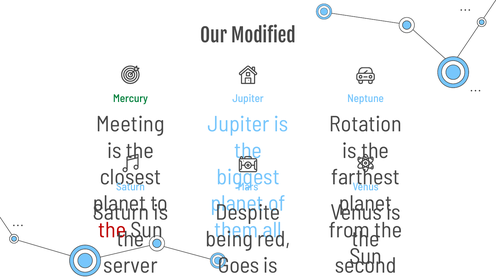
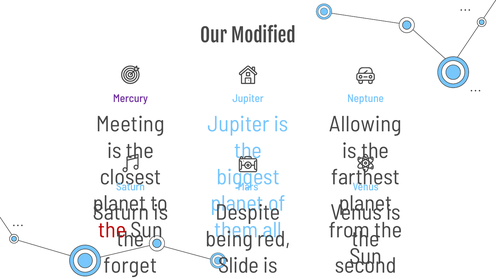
Mercury colour: green -> purple
Rotation: Rotation -> Allowing
server: server -> forget
Goes: Goes -> Slide
